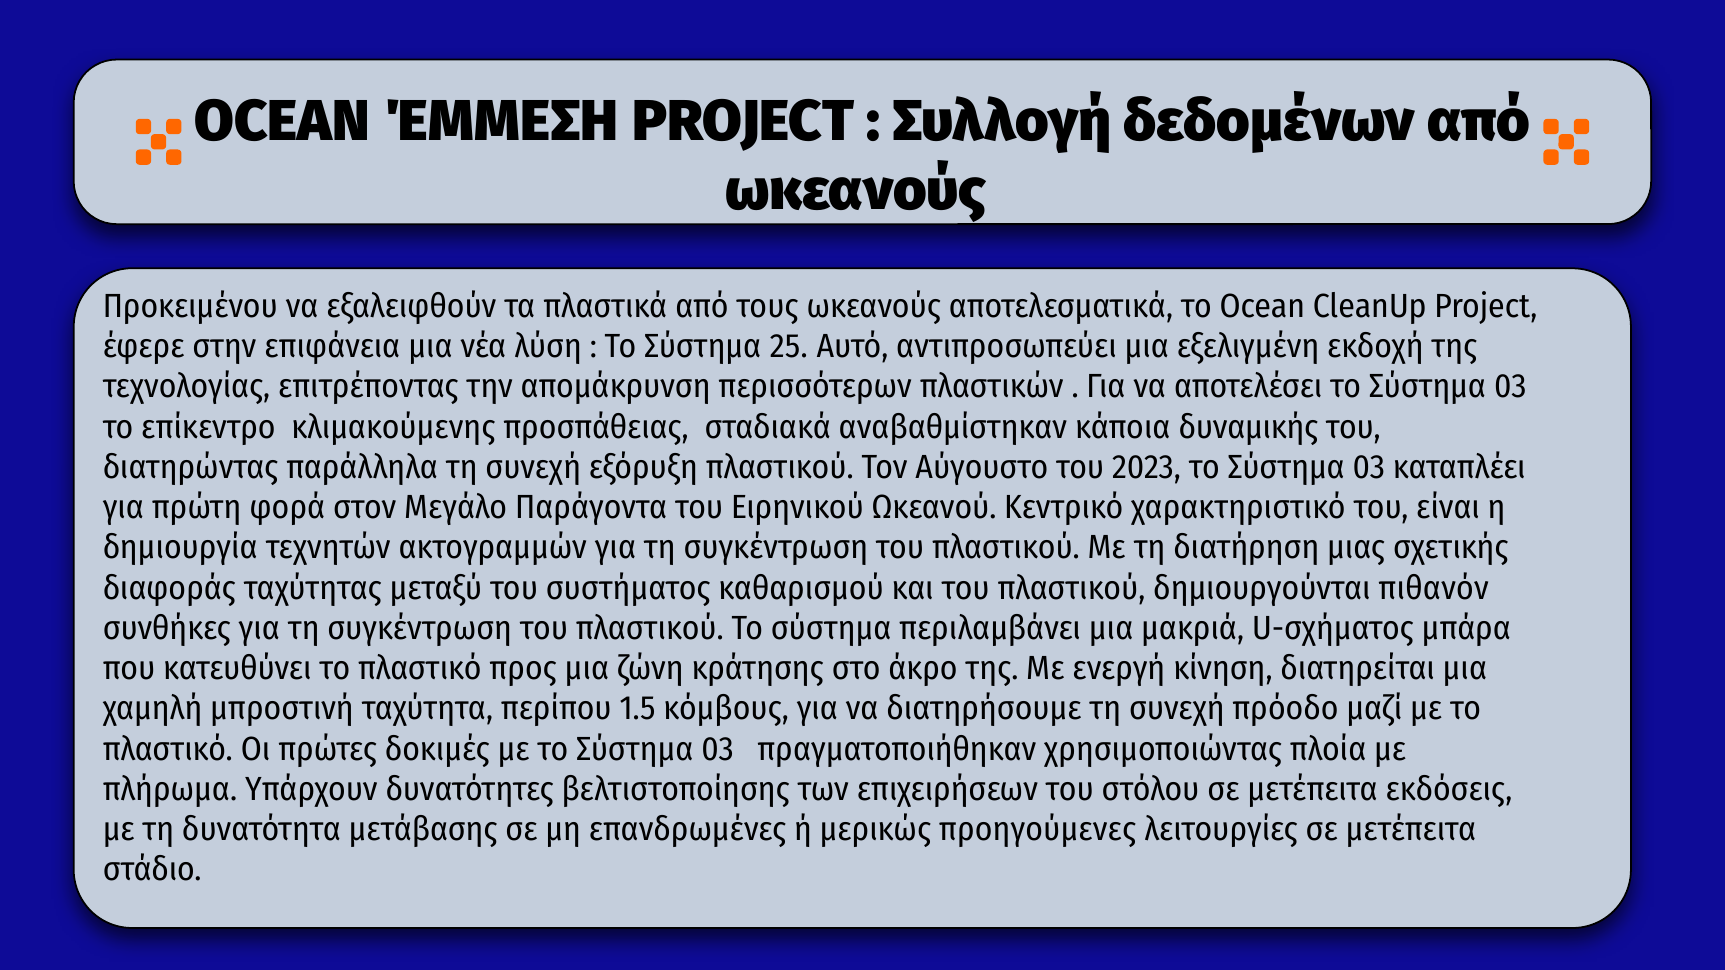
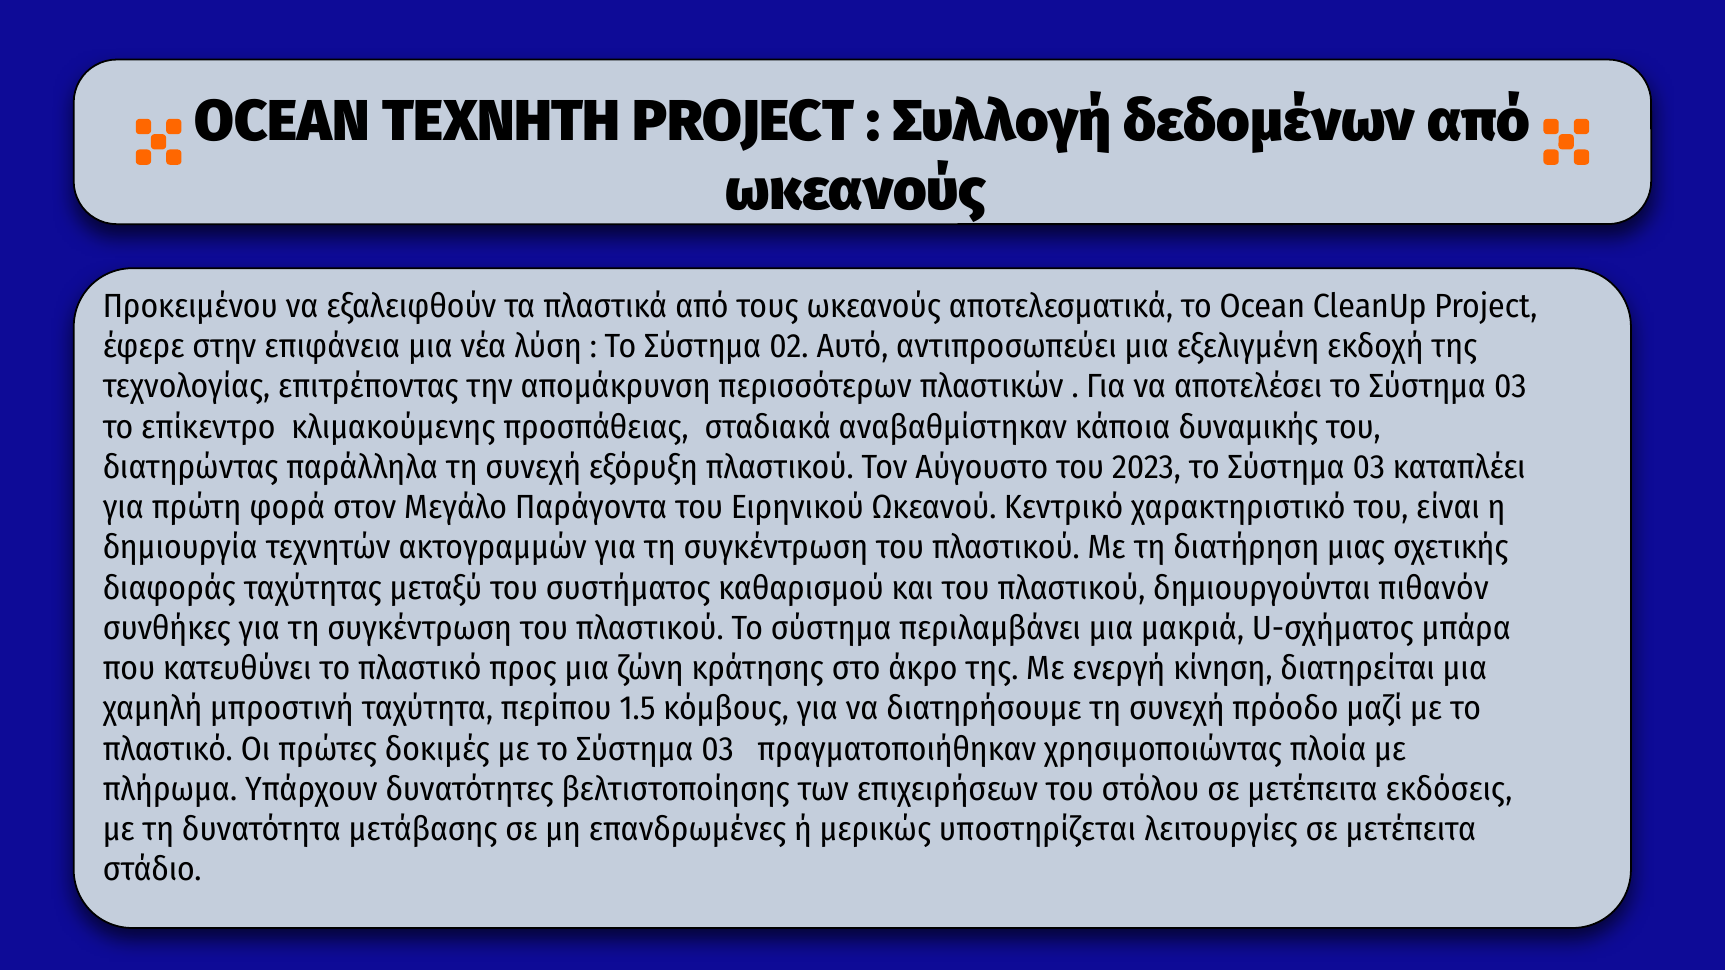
ΈΜΜΕΣΗ: ΈΜΜΕΣΗ -> ΤΕΧΝΗΤΗ
25: 25 -> 02
προηγούμενες: προηγούμενες -> υποστηρίζεται
